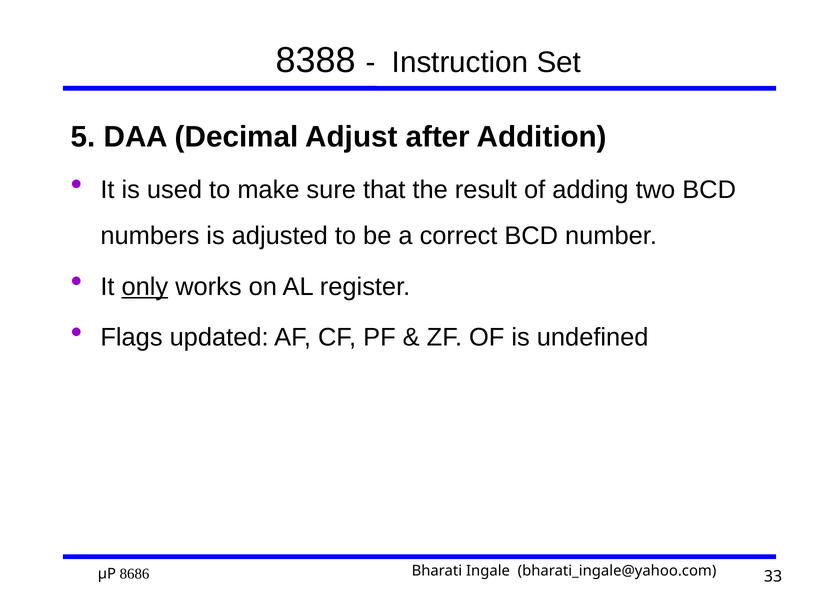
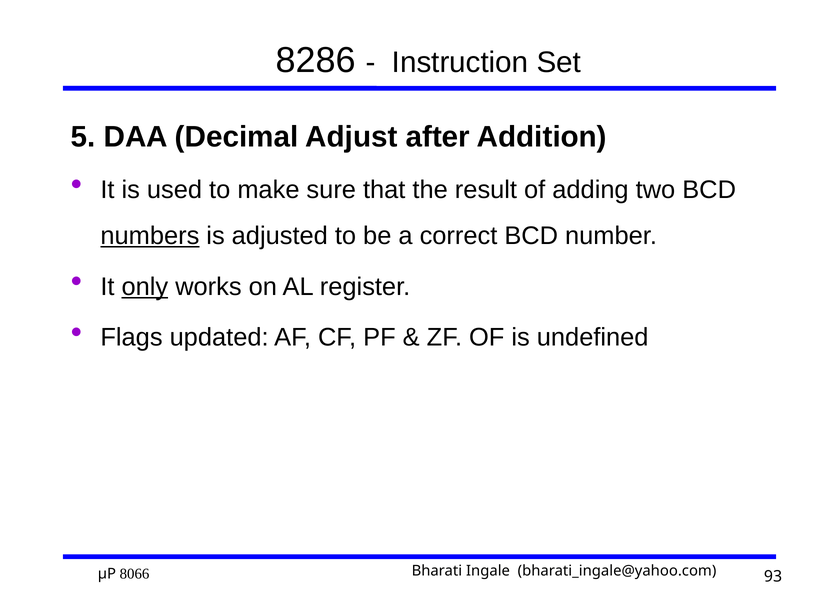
8388: 8388 -> 8286
numbers underline: none -> present
8686: 8686 -> 8066
33: 33 -> 93
